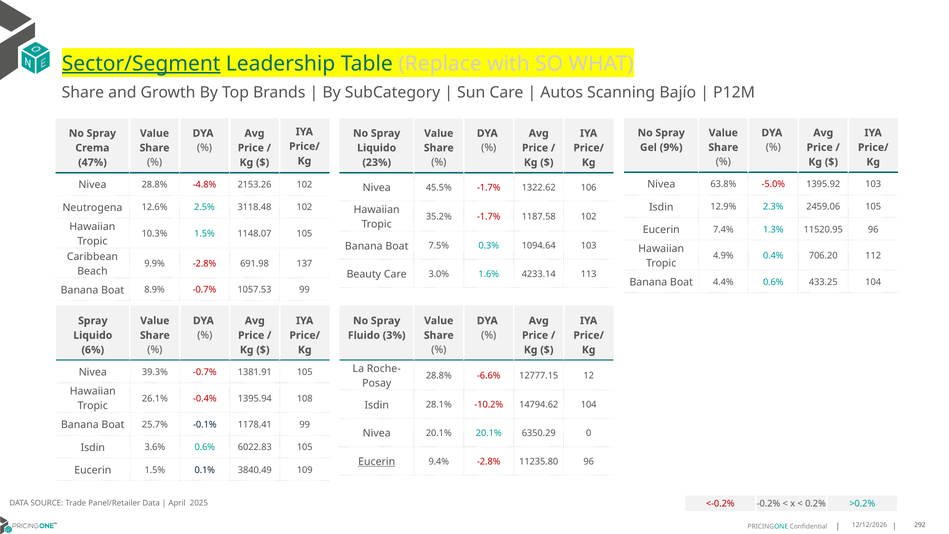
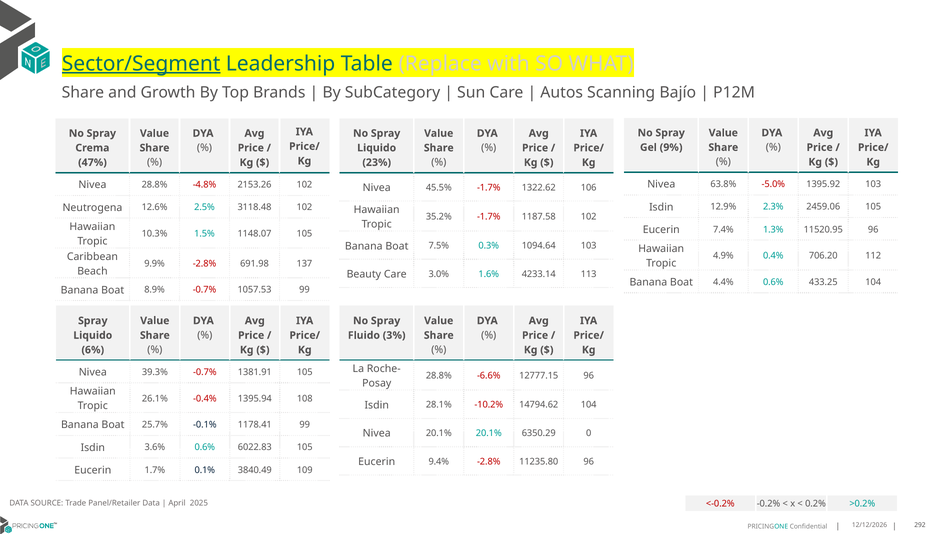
12777.15 12: 12 -> 96
Eucerin at (377, 462) underline: present -> none
Eucerin 1.5%: 1.5% -> 1.7%
